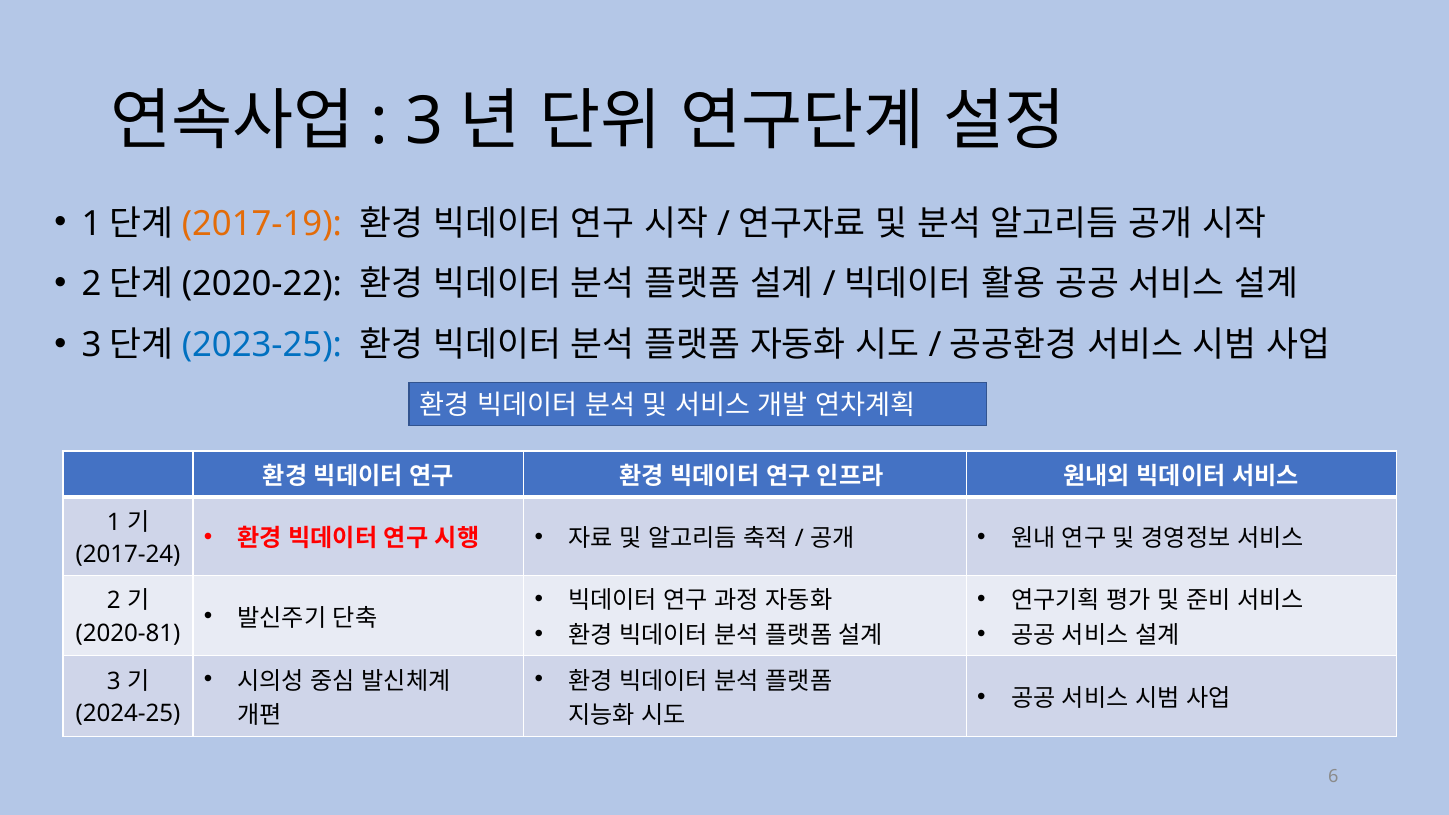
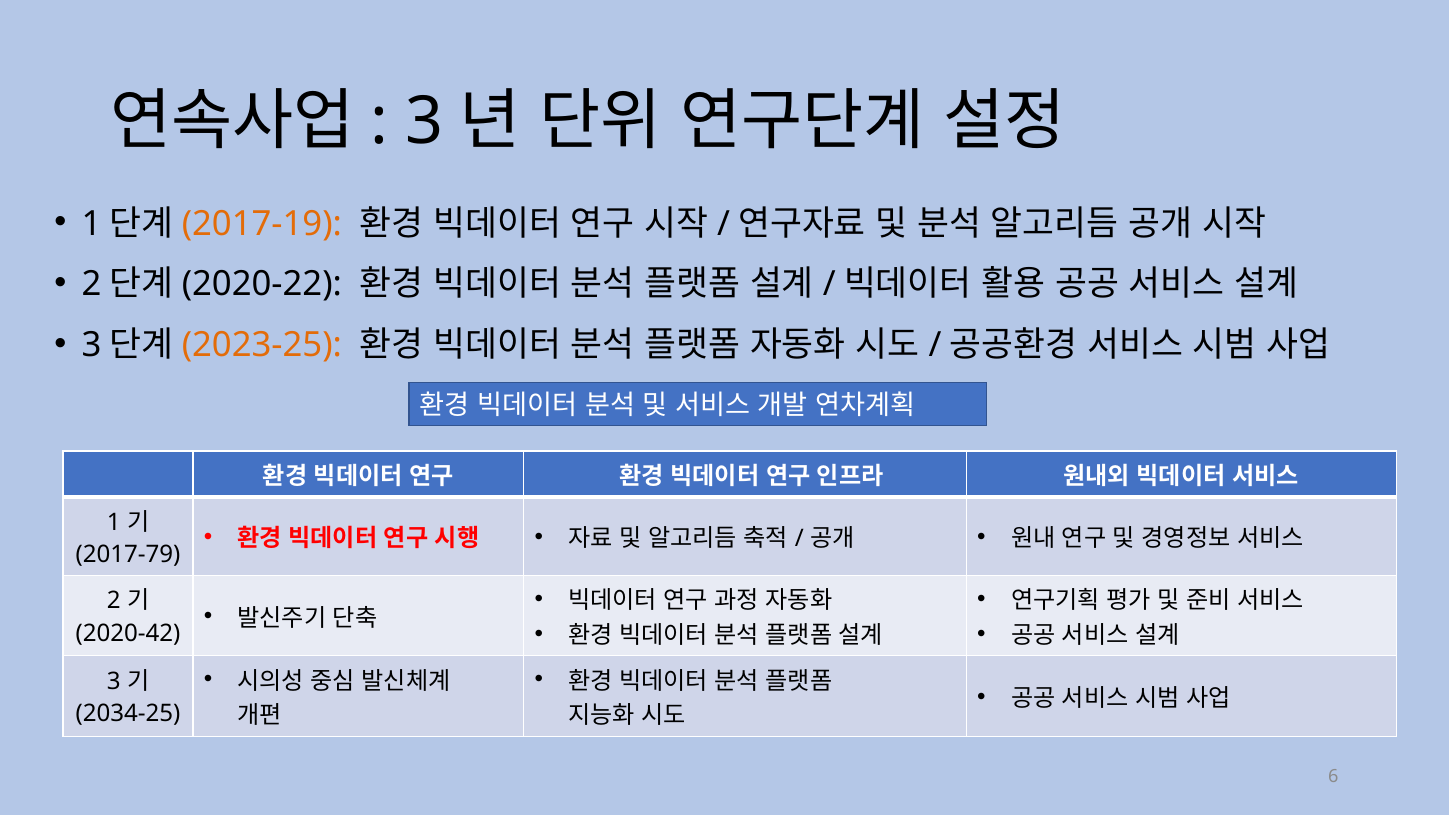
2023-25 colour: blue -> orange
2017-24: 2017-24 -> 2017-79
2020-81: 2020-81 -> 2020-42
2024-25: 2024-25 -> 2034-25
